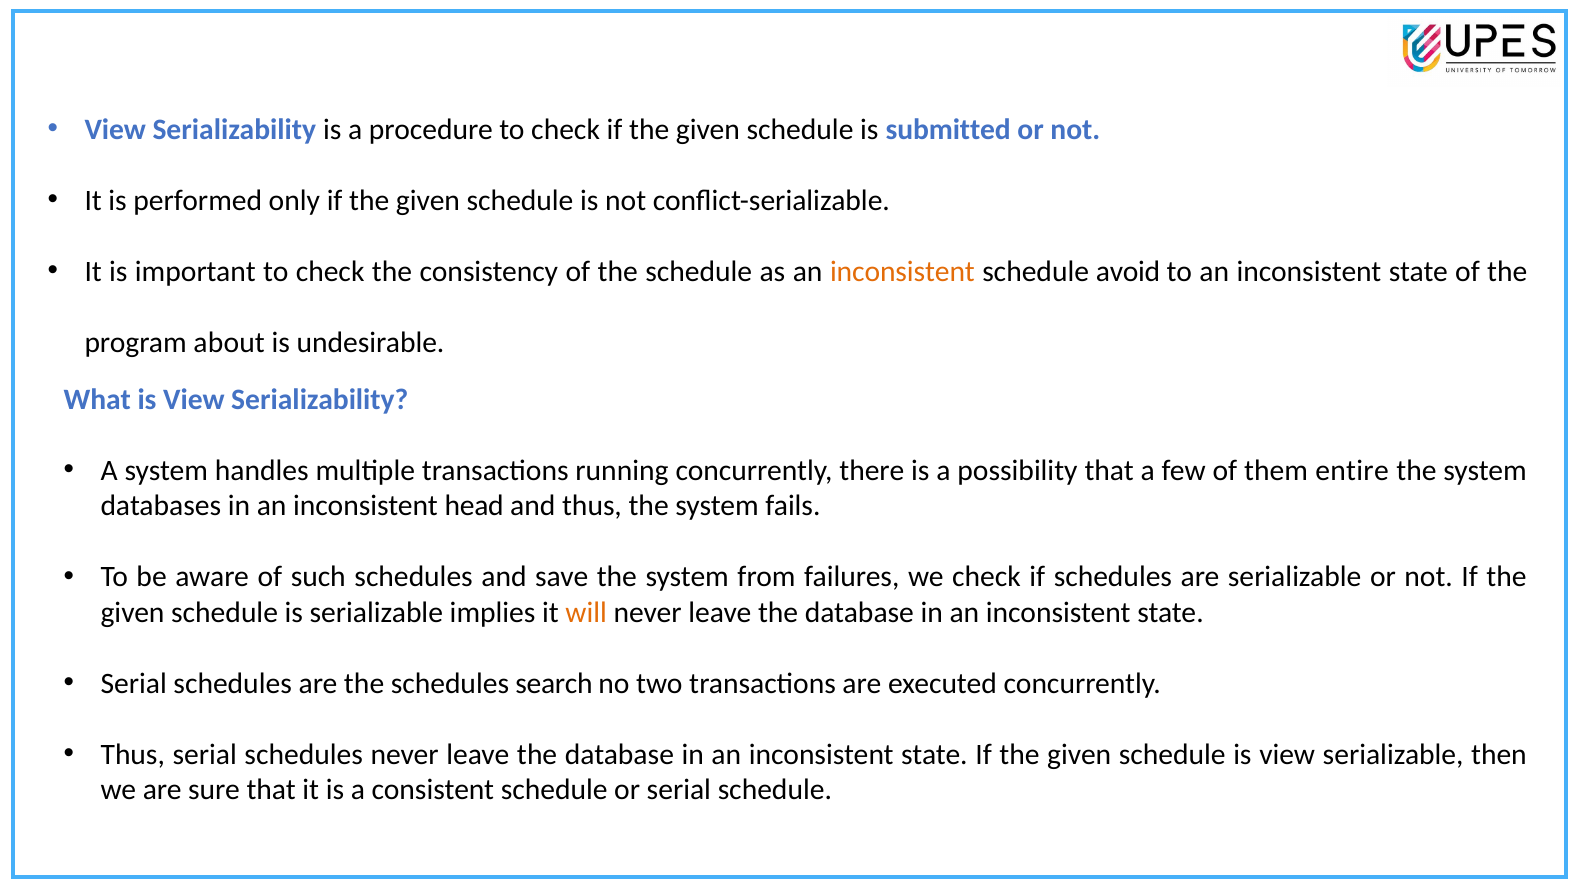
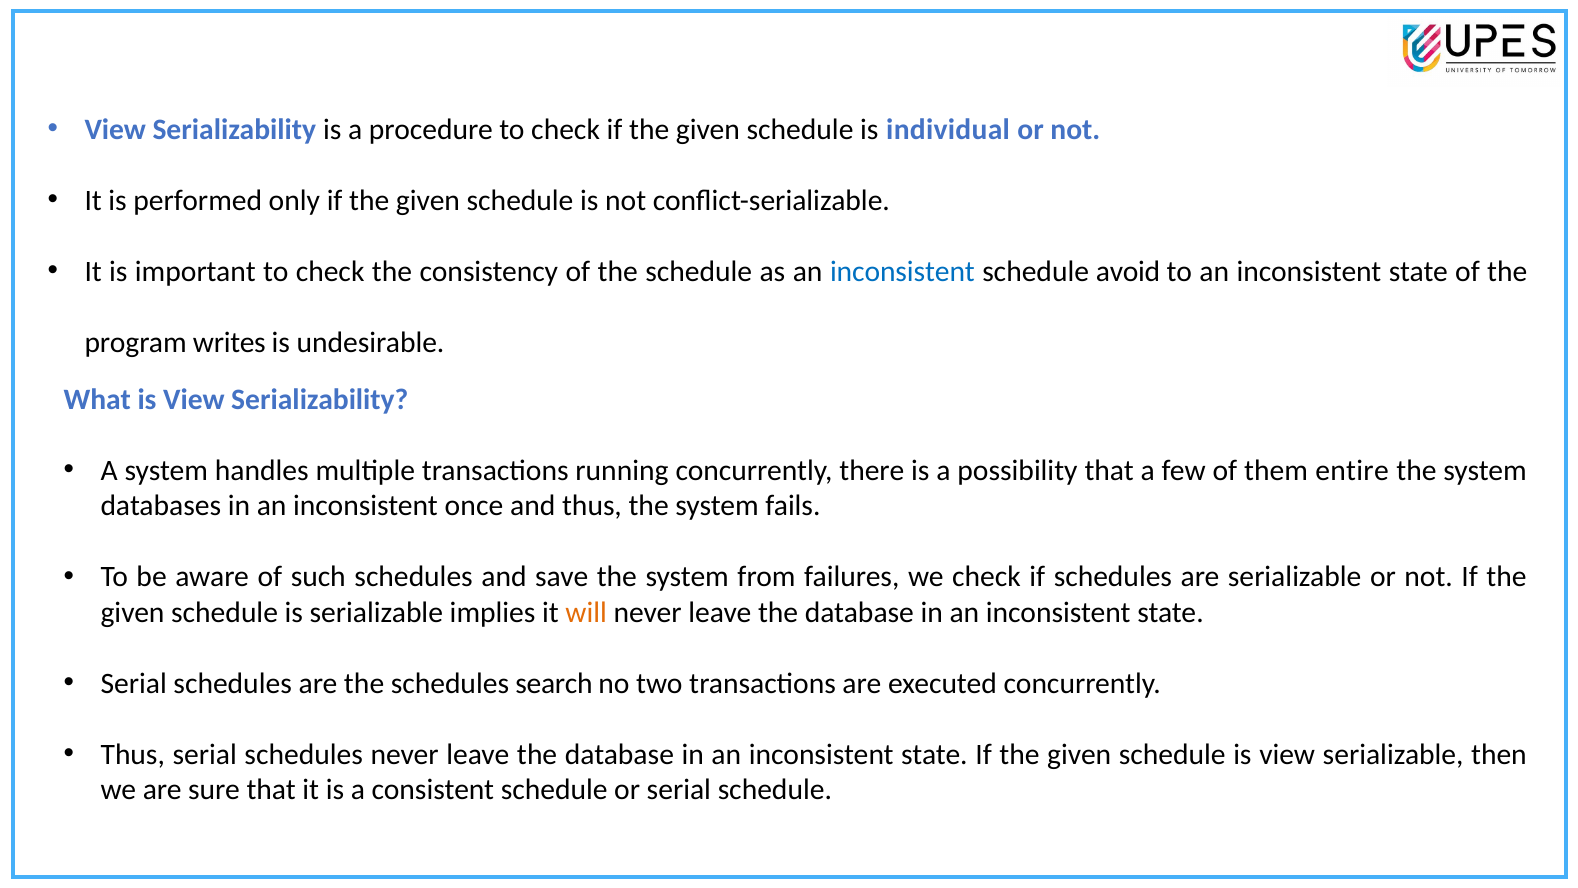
submitted: submitted -> individual
inconsistent at (902, 272) colour: orange -> blue
about: about -> writes
head: head -> once
